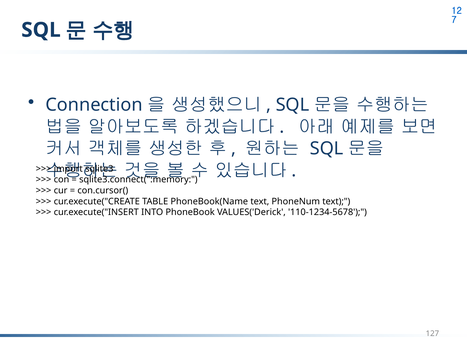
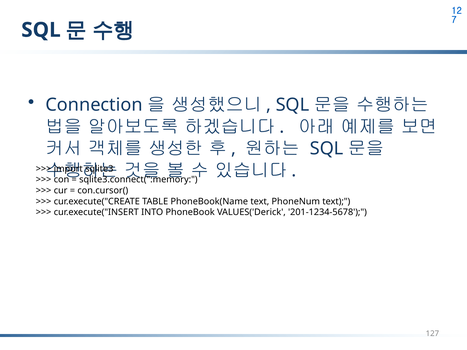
110-1234-5678: 110-1234-5678 -> 201-1234-5678
